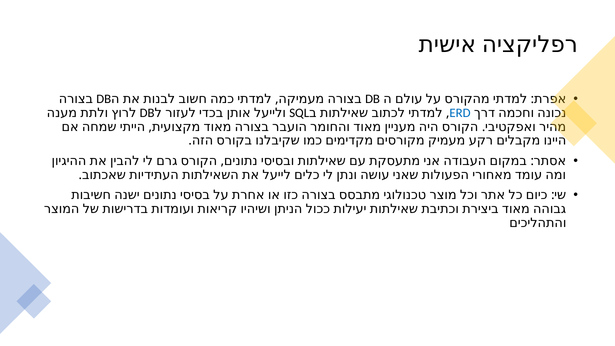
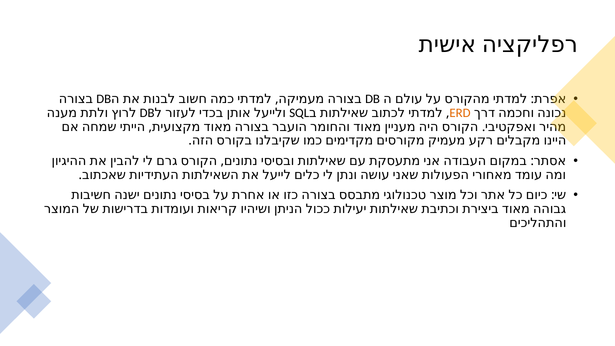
ERD colour: blue -> orange
